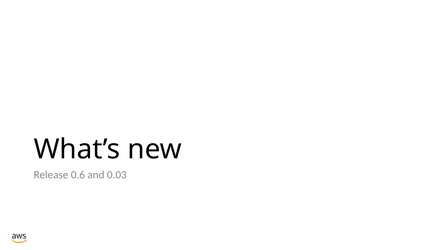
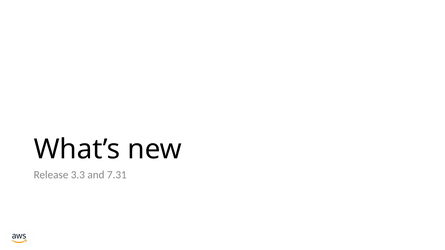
0.6: 0.6 -> 3.3
0.03: 0.03 -> 7.31
